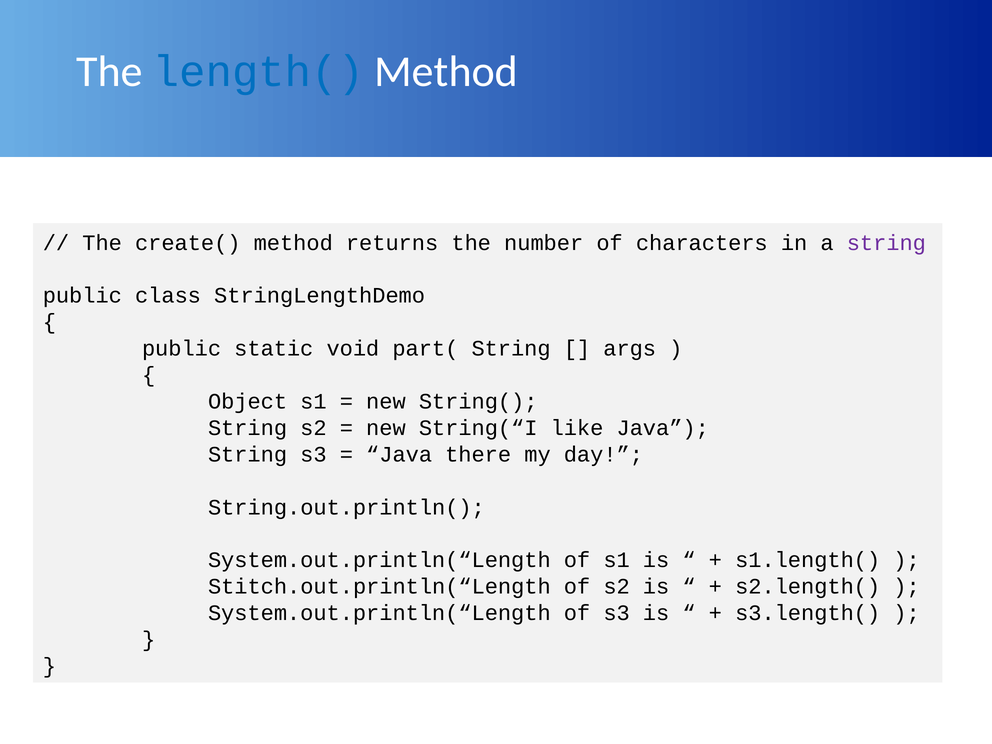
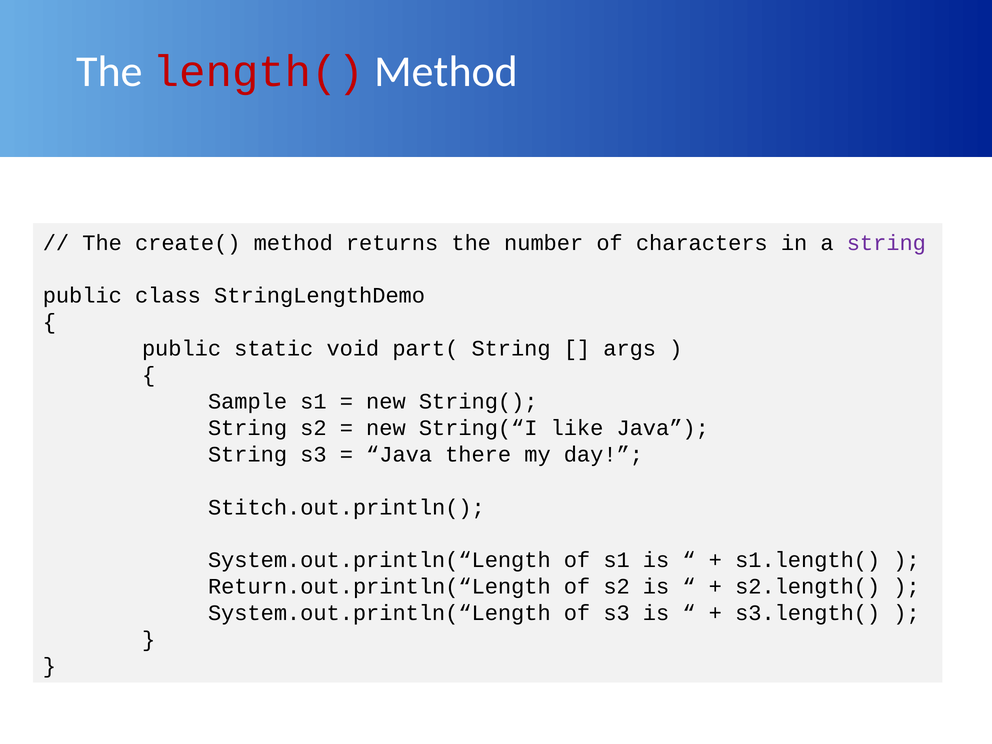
length( colour: blue -> red
Object: Object -> Sample
String.out.println(: String.out.println( -> Stitch.out.println(
Stitch.out.println(“Length: Stitch.out.println(“Length -> Return.out.println(“Length
